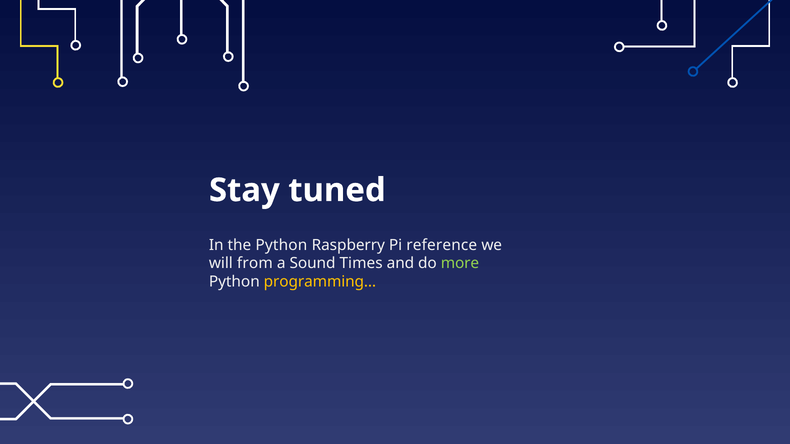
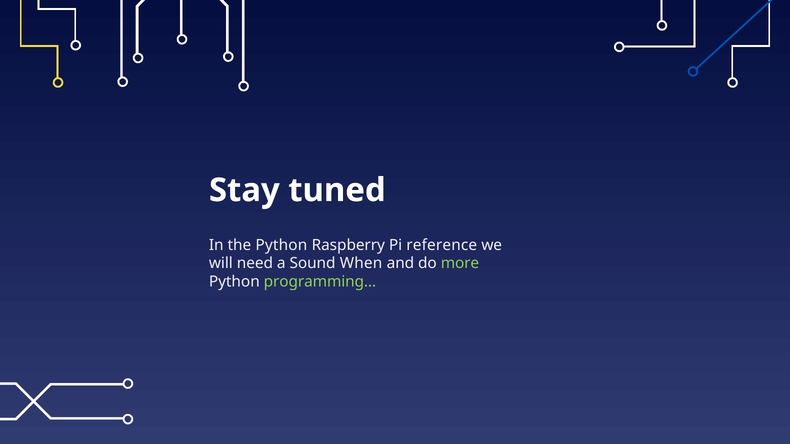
from: from -> need
Times: Times -> When
programming… colour: yellow -> light green
